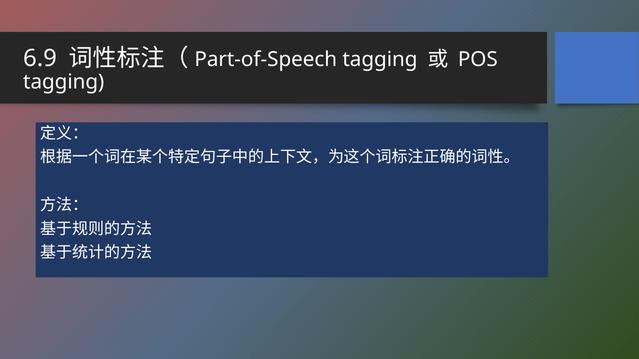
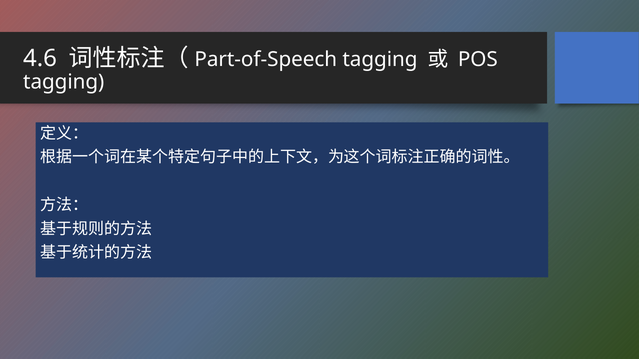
6.9: 6.9 -> 4.6
